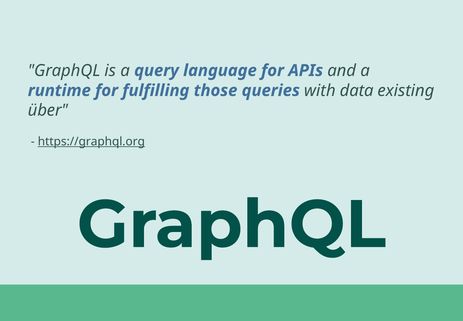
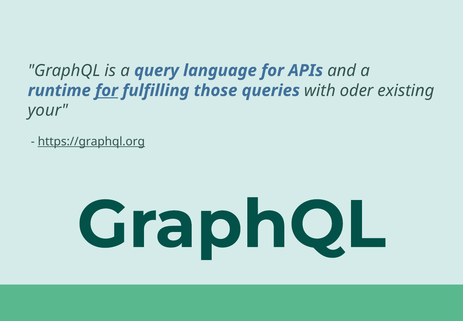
for at (107, 90) underline: none -> present
data: data -> oder
über: über -> your
